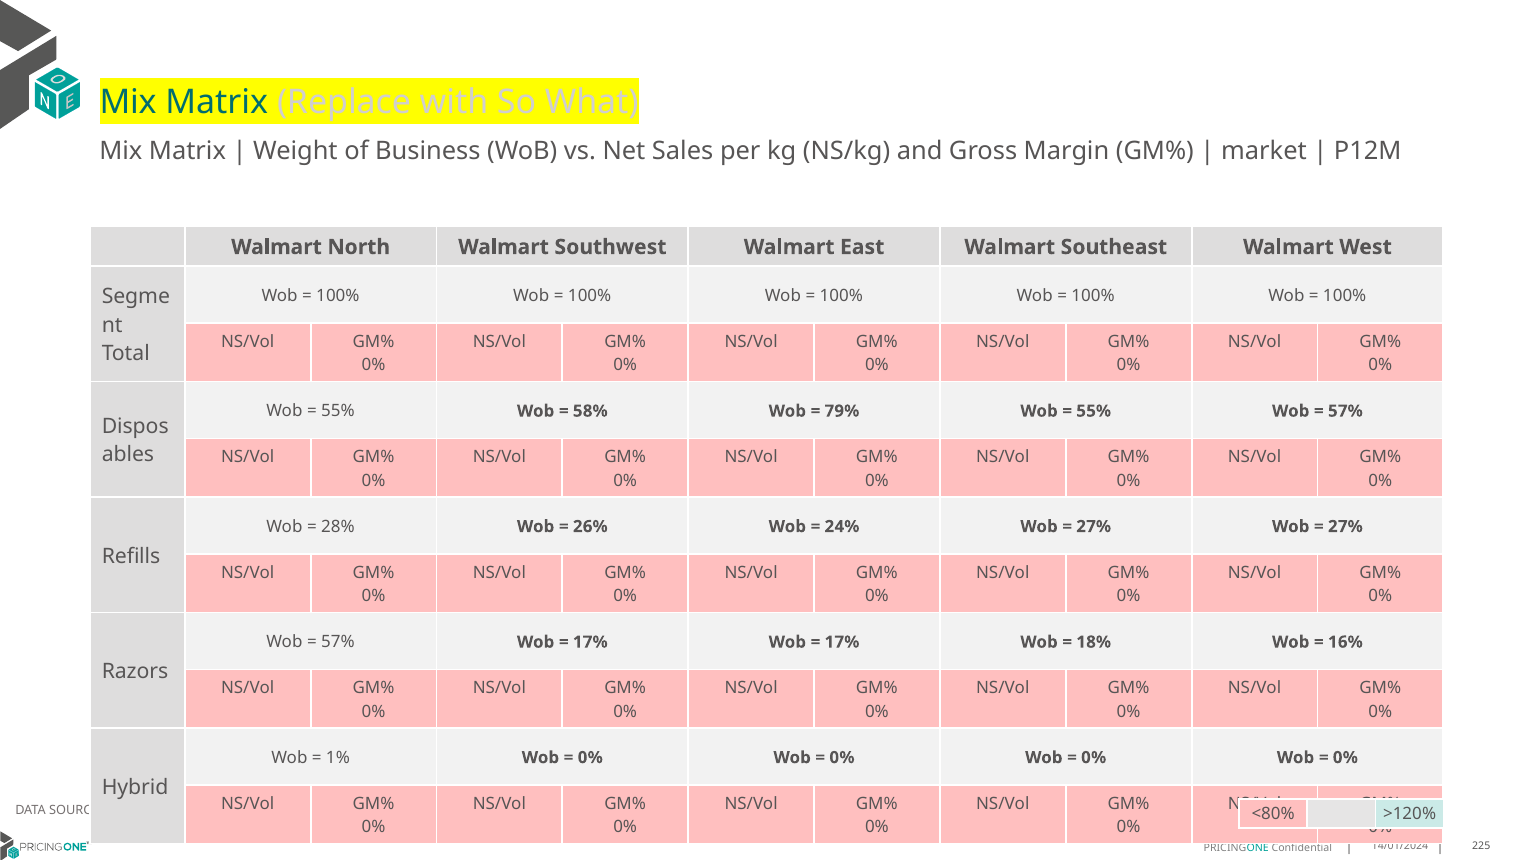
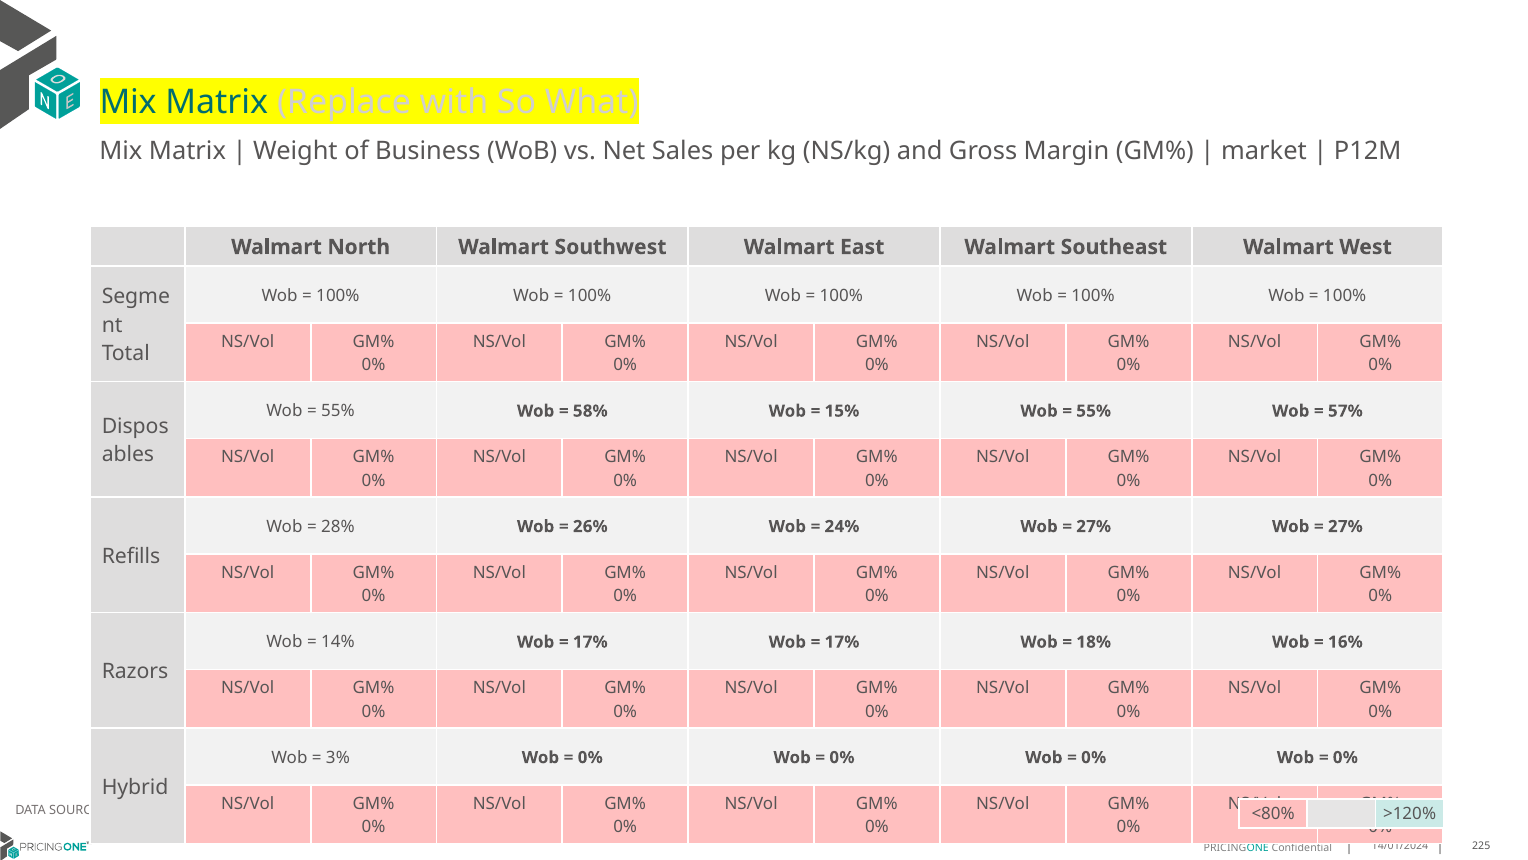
79%: 79% -> 15%
57% at (338, 642): 57% -> 14%
1%: 1% -> 3%
